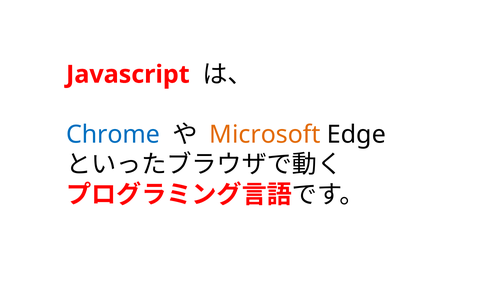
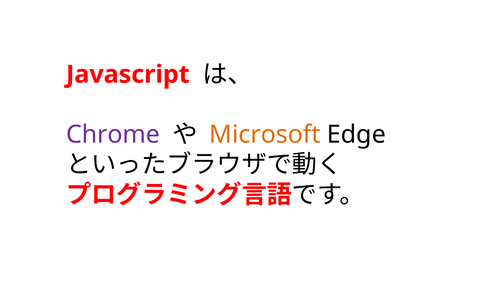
Chrome colour: blue -> purple
